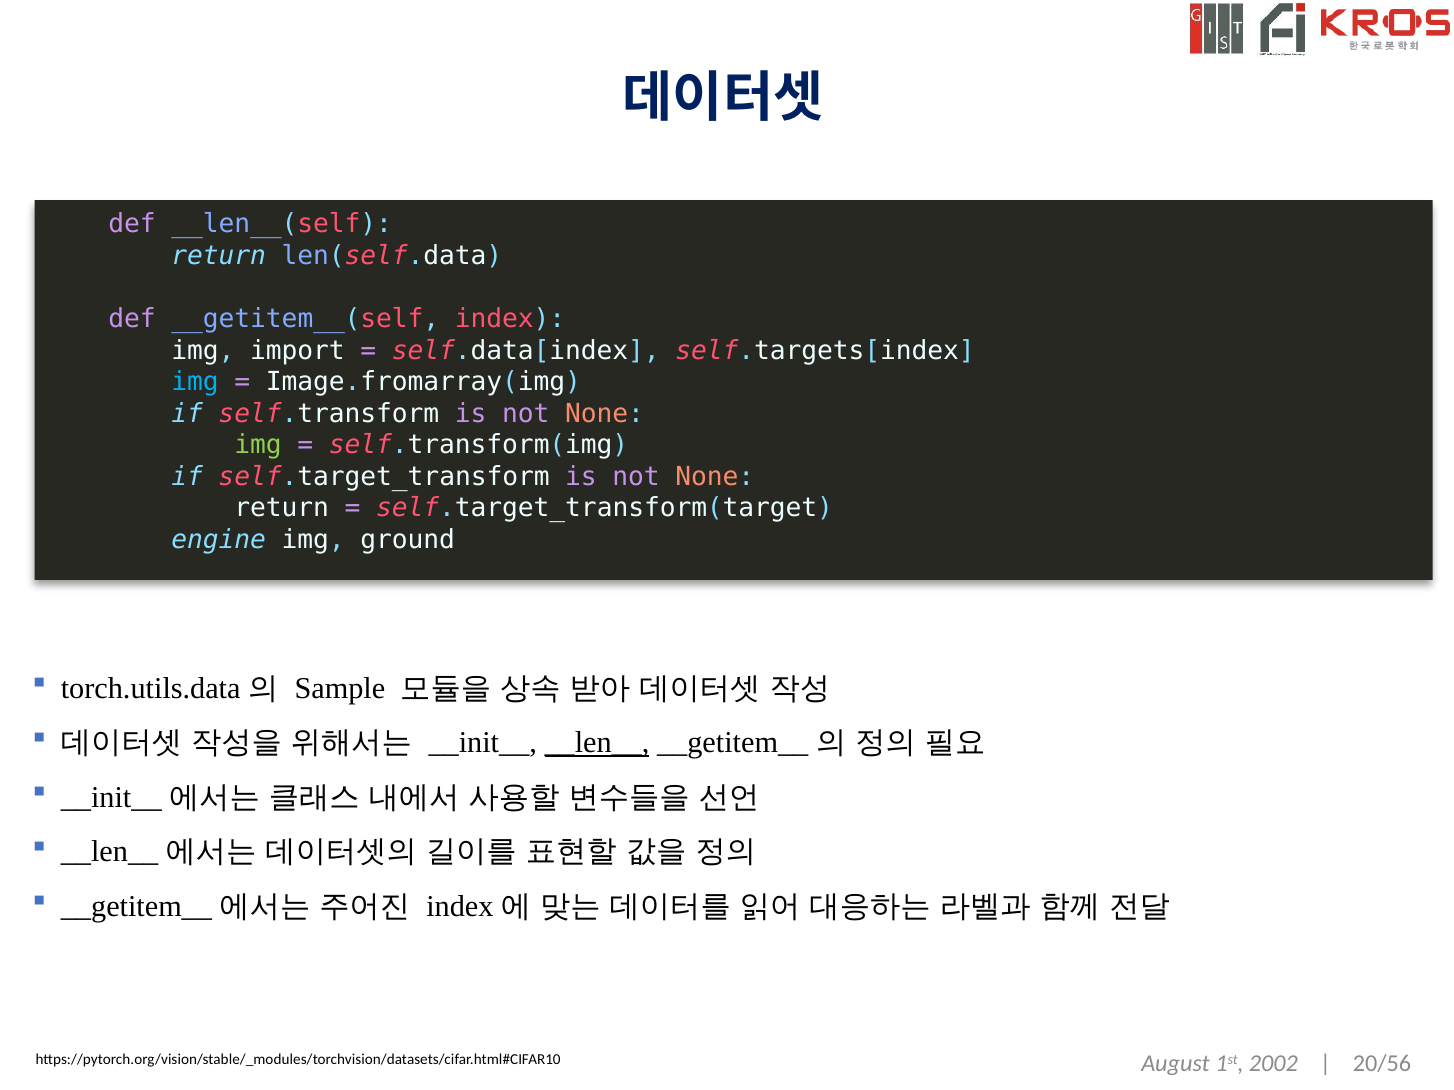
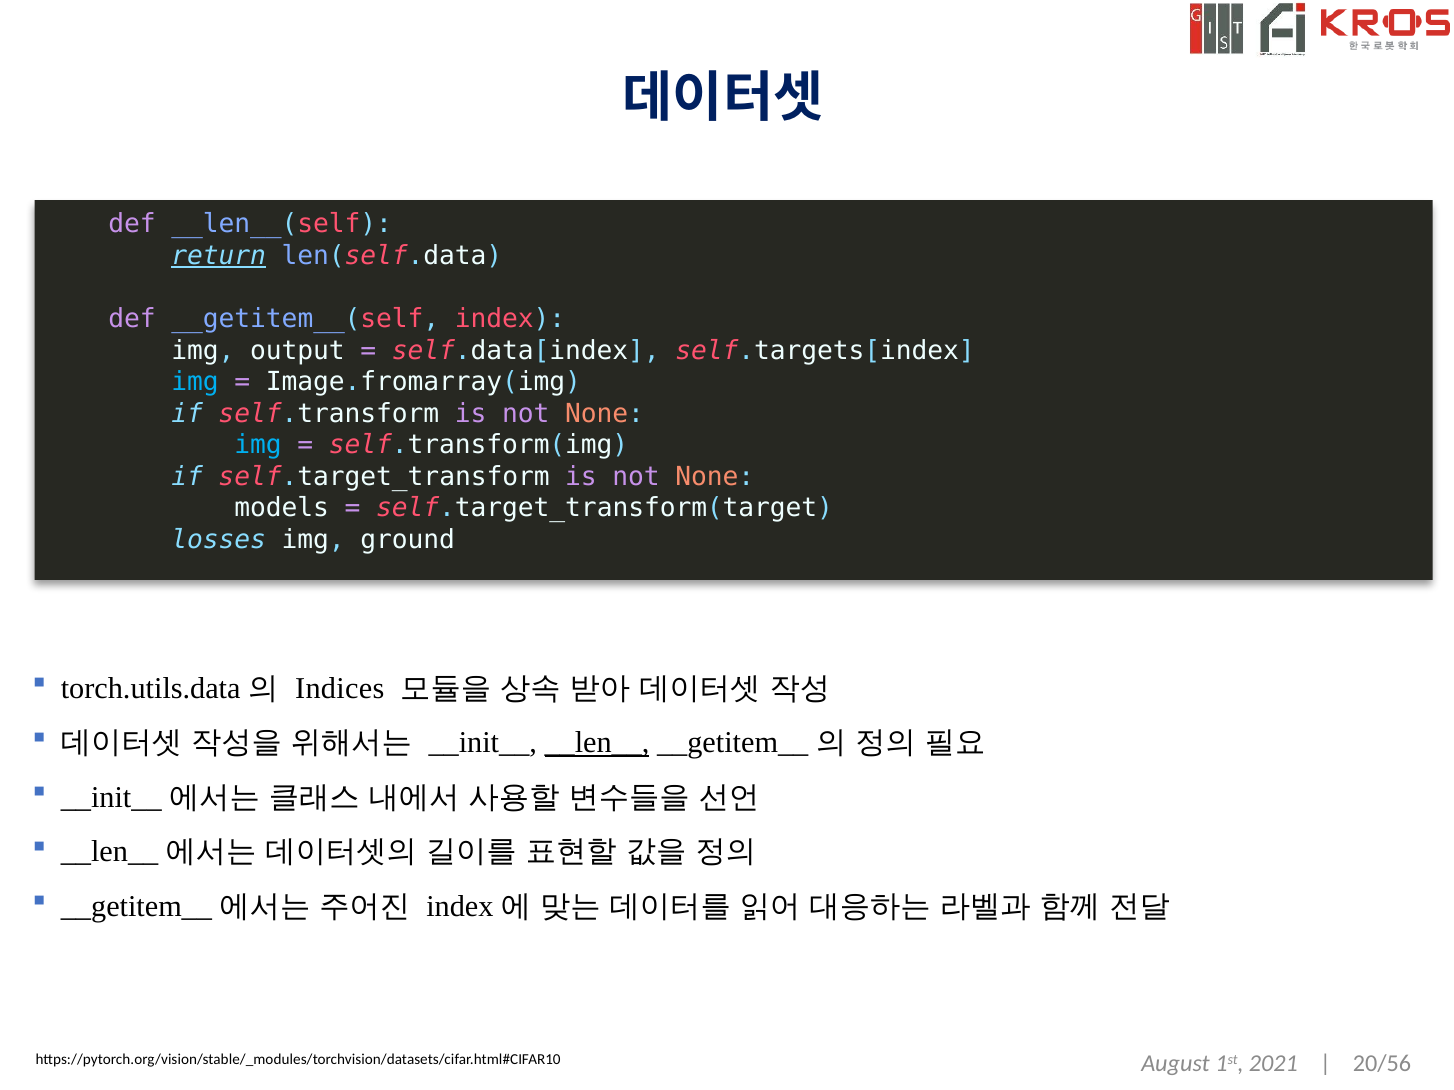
return at (219, 256) underline: none -> present
import: import -> output
img at (258, 445) colour: light green -> light blue
return at (282, 508): return -> models
engine: engine -> losses
Sample: Sample -> Indices
2002: 2002 -> 2021
